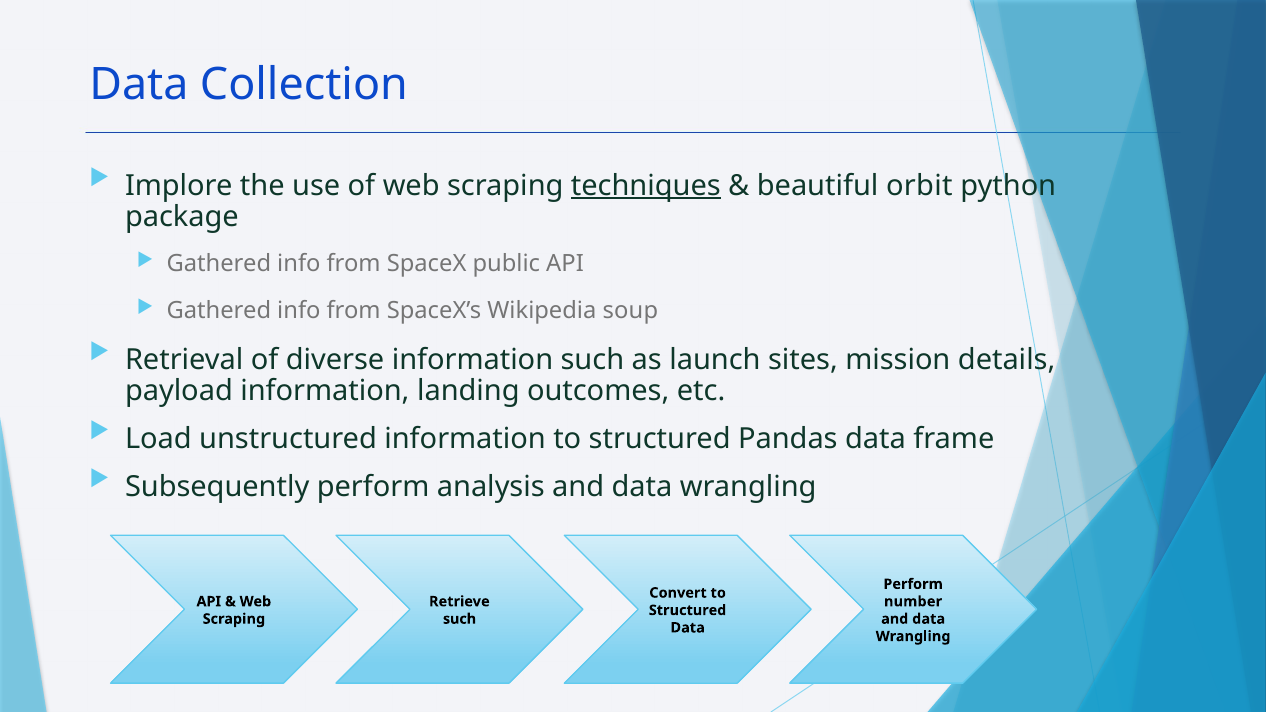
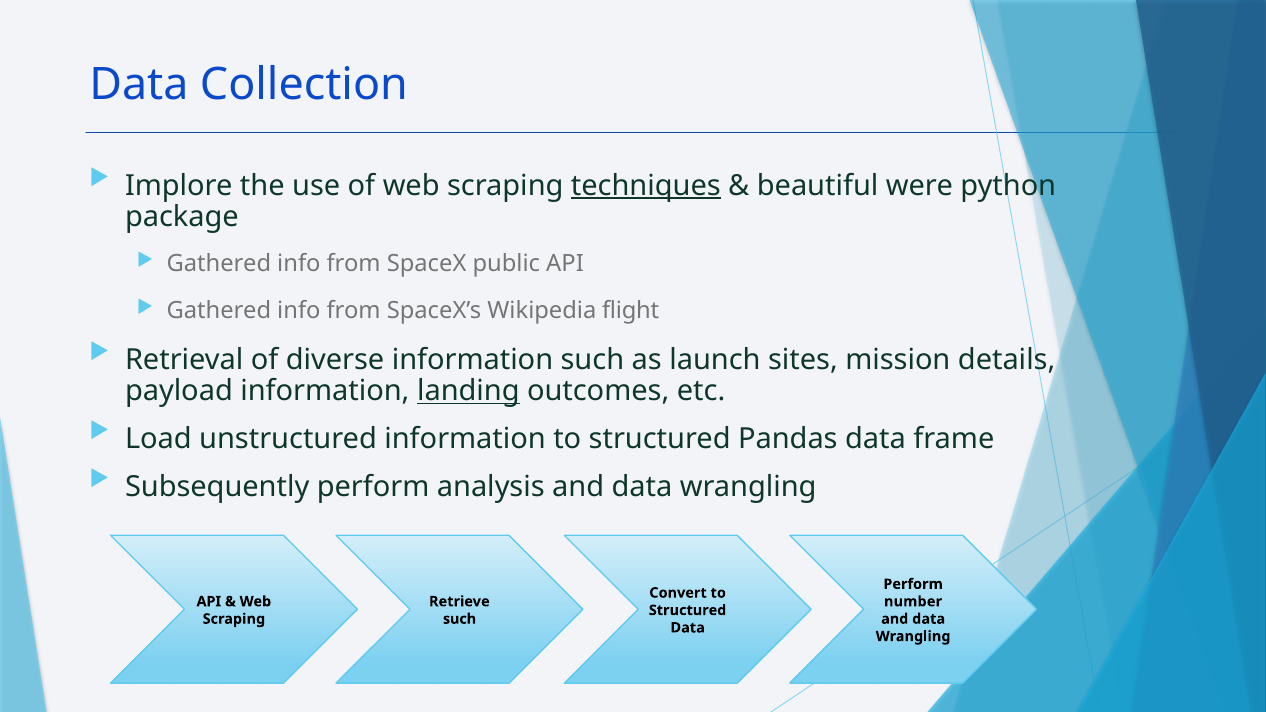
orbit: orbit -> were
soup: soup -> flight
landing underline: none -> present
